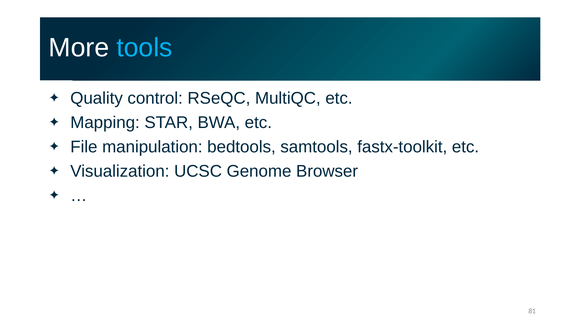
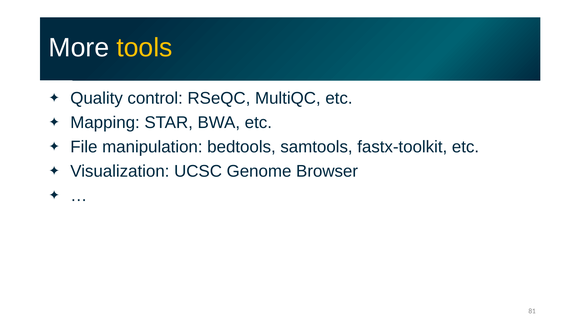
tools colour: light blue -> yellow
